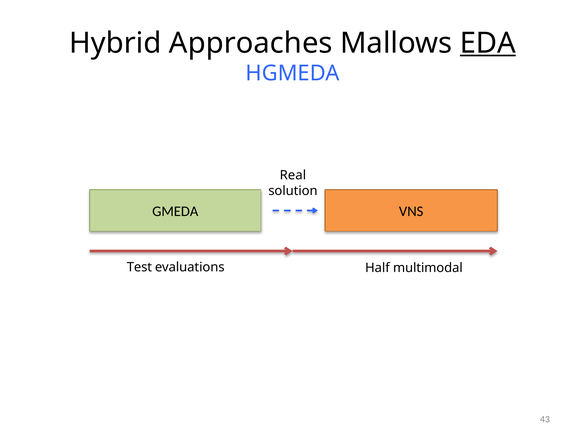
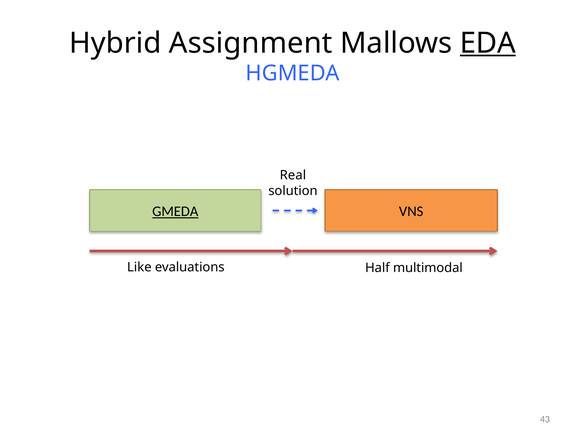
Approaches: Approaches -> Assignment
GMEDA underline: none -> present
Test: Test -> Like
